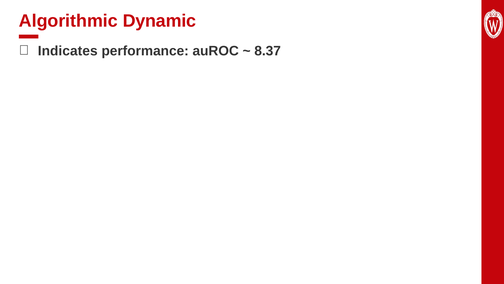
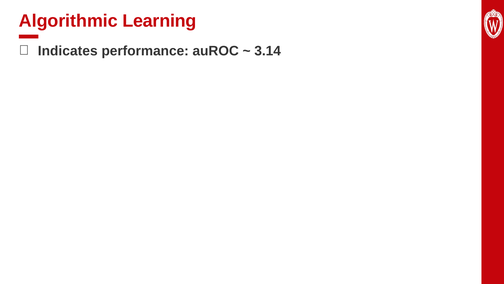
Dynamic: Dynamic -> Learning
8.37: 8.37 -> 3.14
